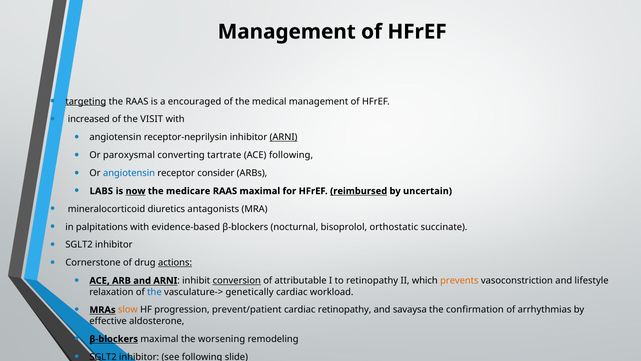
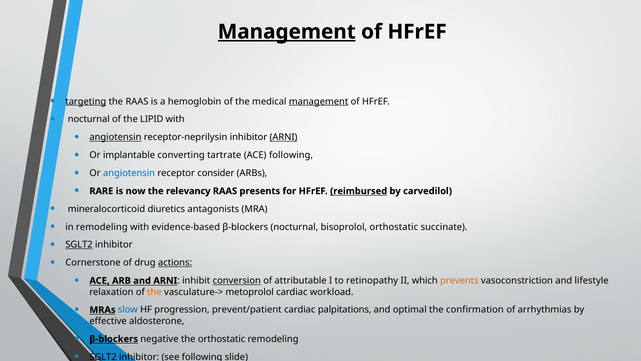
Management at (287, 32) underline: none -> present
encouraged: encouraged -> hemoglobin
management at (319, 101) underline: none -> present
increased at (89, 119): increased -> nocturnal
VISIT: VISIT -> LIPID
angiotensin at (115, 137) underline: none -> present
paroxysmal: paroxysmal -> implantable
LABS: LABS -> RARE
now underline: present -> none
medicare: medicare -> relevancy
RAAS maximal: maximal -> presents
uncertain: uncertain -> carvedilol
in palpitations: palpitations -> remodeling
SGLT2 at (79, 245) underline: none -> present
the at (154, 292) colour: blue -> orange
genetically: genetically -> metoprolol
slow colour: orange -> blue
cardiac retinopathy: retinopathy -> palpitations
savaysa: savaysa -> optimal
β-blockers maximal: maximal -> negative
the worsening: worsening -> orthostatic
